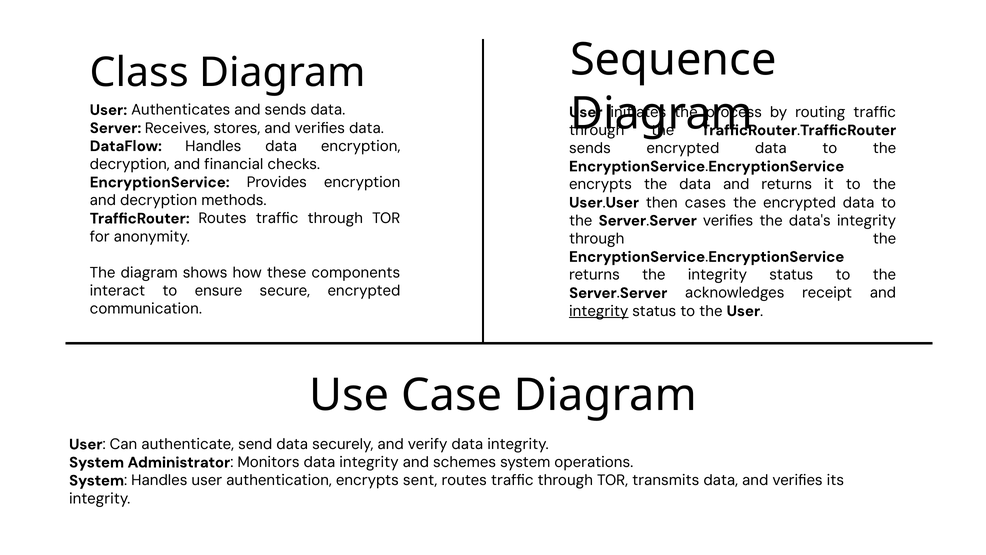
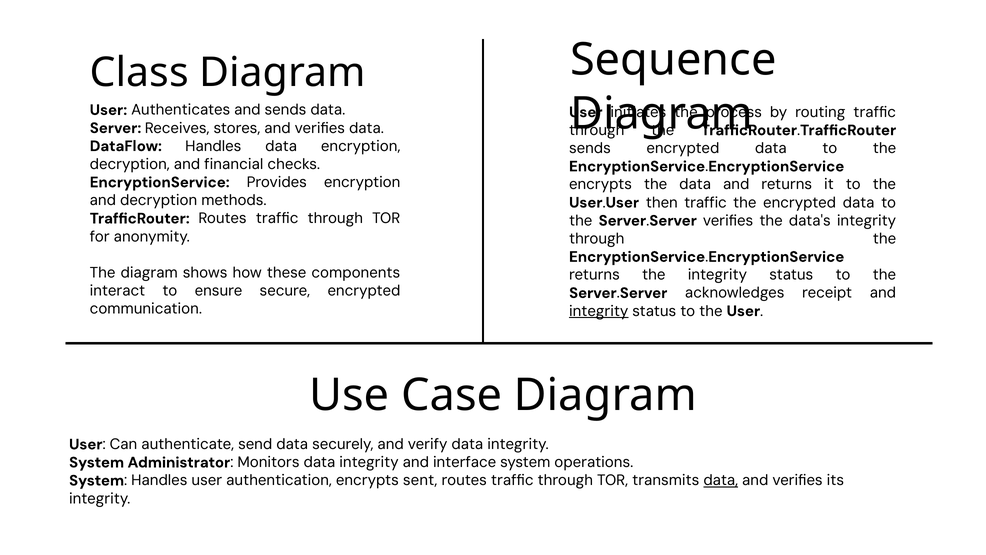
then cases: cases -> traffic
schemes: schemes -> interface
data at (721, 480) underline: none -> present
